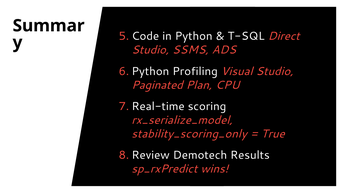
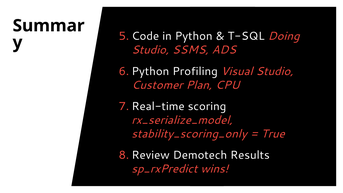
Direct: Direct -> Doing
Paginated: Paginated -> Customer
